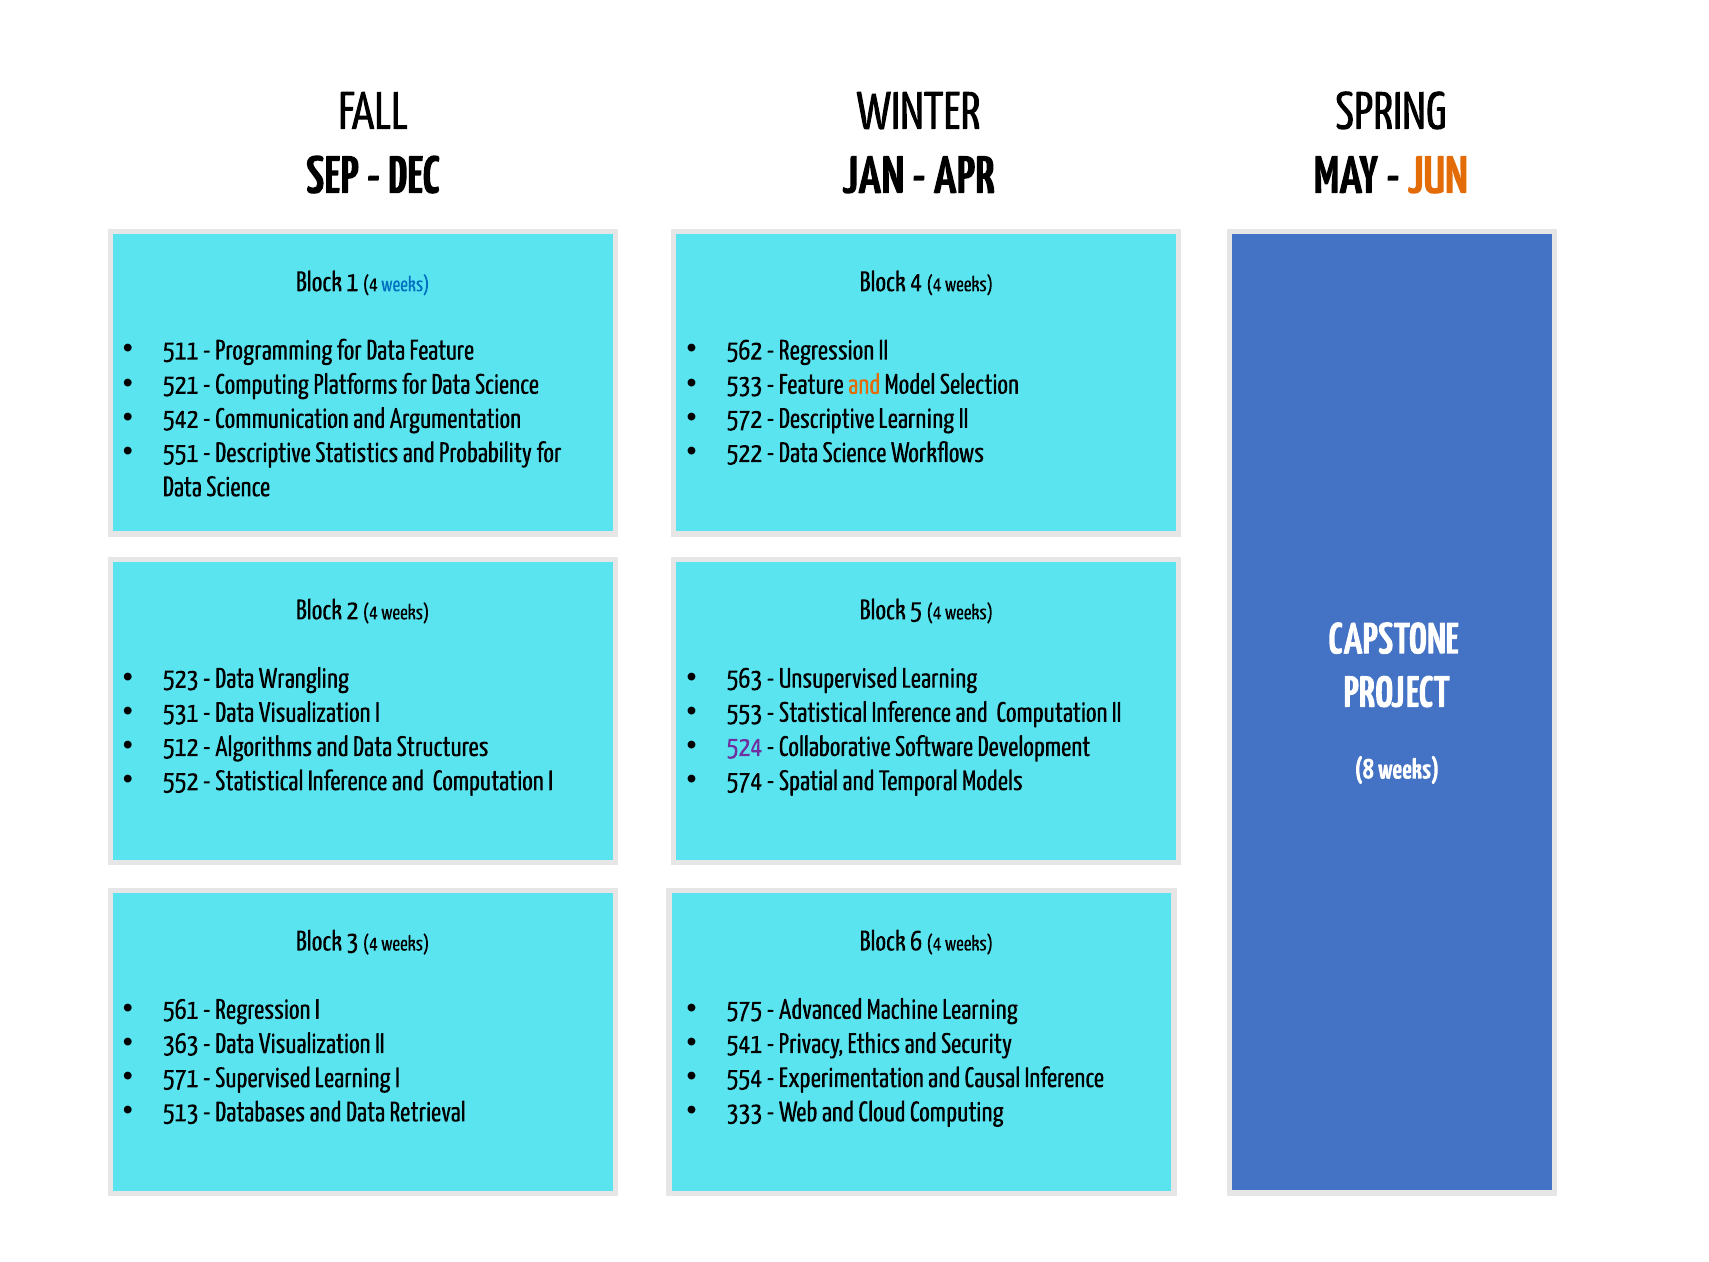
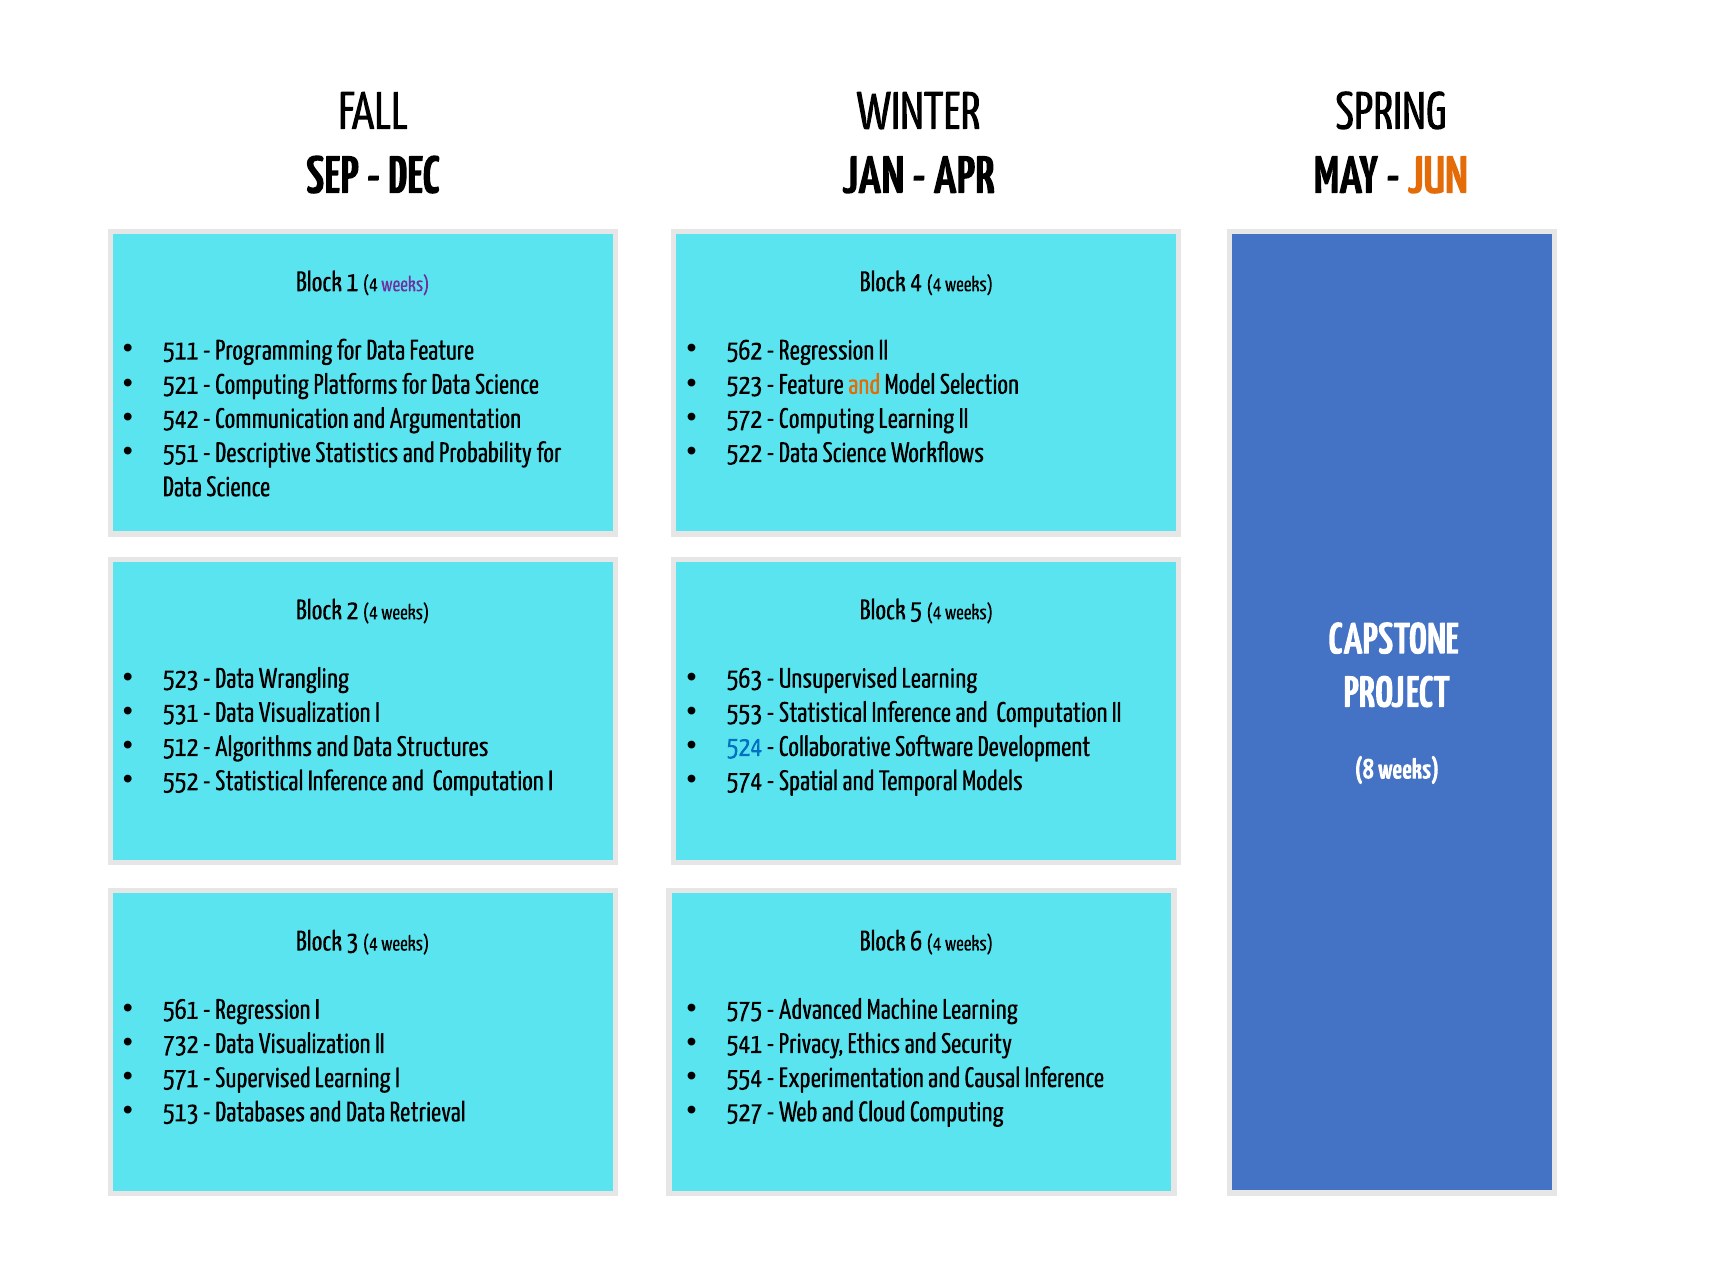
weeks at (405, 284) colour: blue -> purple
533 at (744, 384): 533 -> 523
Descriptive at (827, 418): Descriptive -> Computing
524 colour: purple -> blue
363: 363 -> 732
333: 333 -> 527
